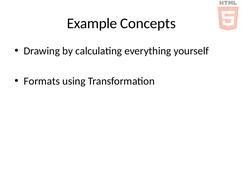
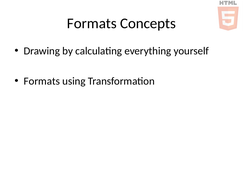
Example at (92, 24): Example -> Formats
